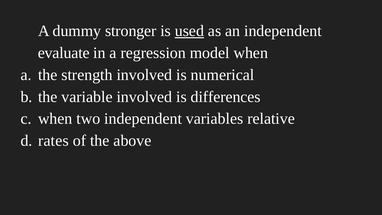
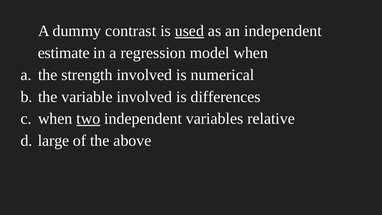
stronger: stronger -> contrast
evaluate: evaluate -> estimate
two underline: none -> present
rates: rates -> large
